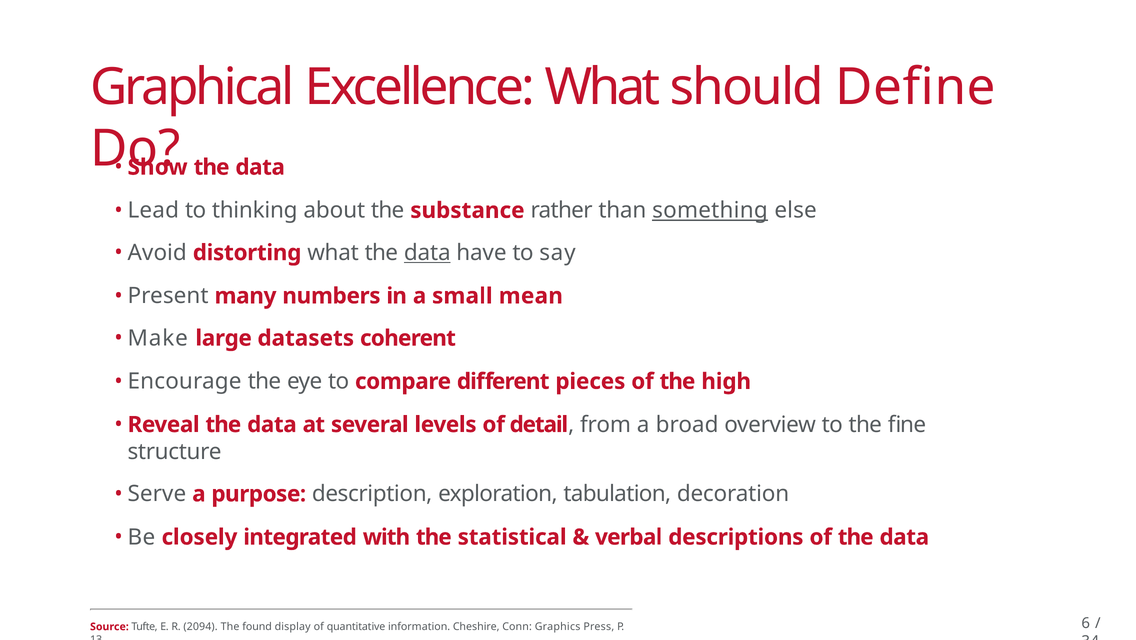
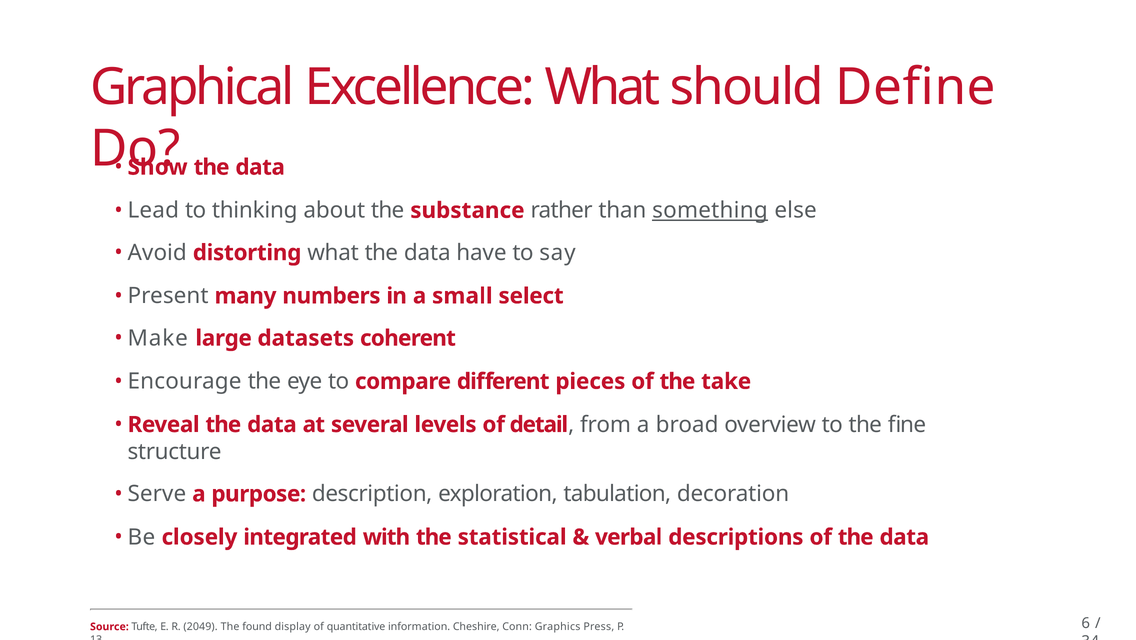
data at (427, 252) underline: present -> none
mean: mean -> select
high: high -> take
2094: 2094 -> 2049
